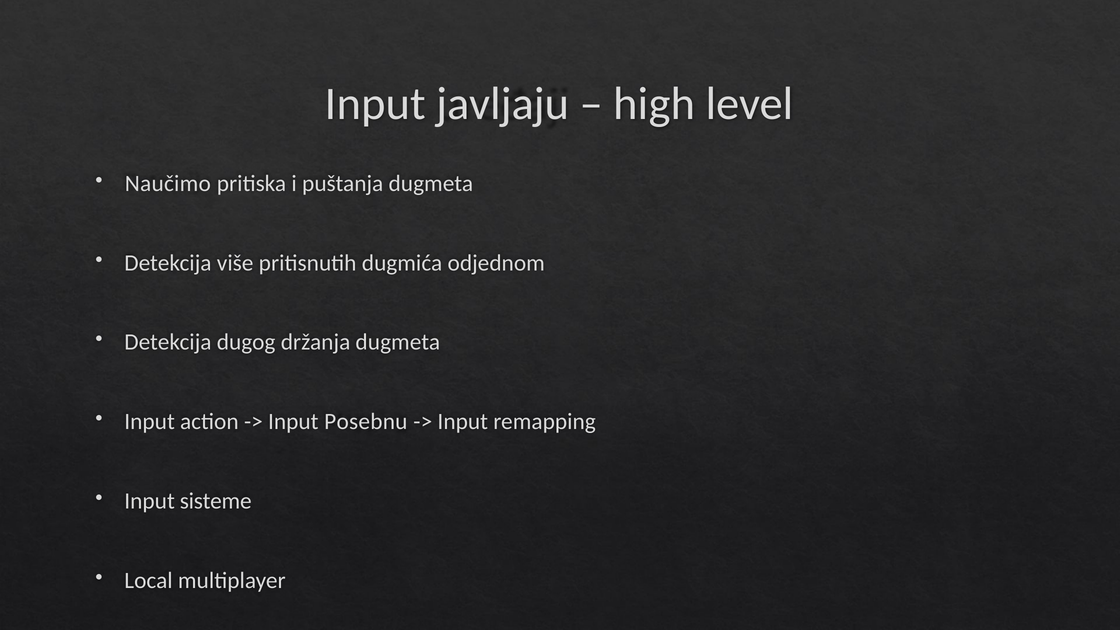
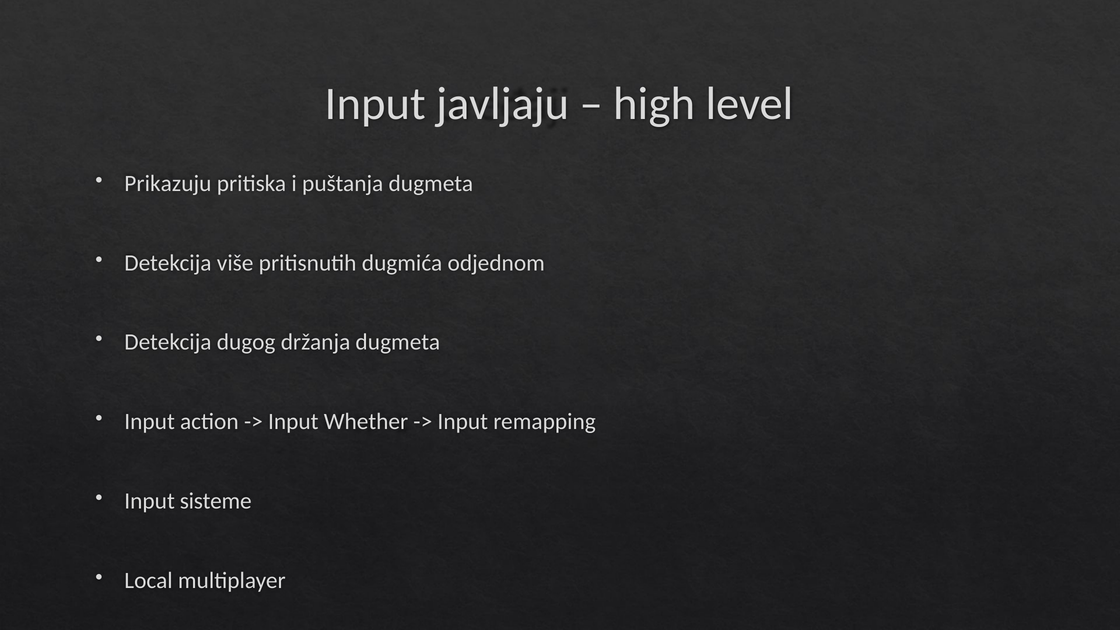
Naučimo: Naučimo -> Prikazuju
Posebnu: Posebnu -> Whether
